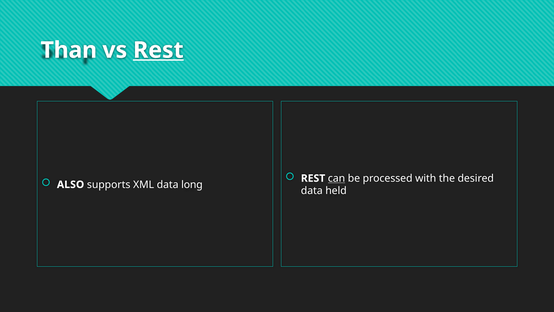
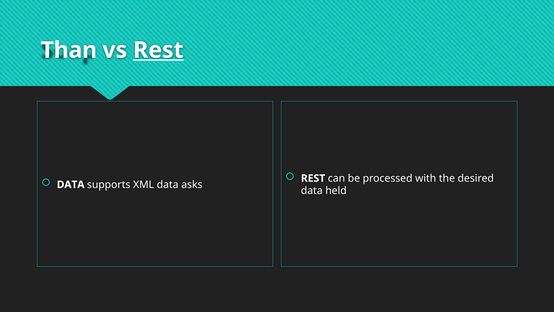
can underline: present -> none
ALSO at (71, 184): ALSO -> DATA
long: long -> asks
